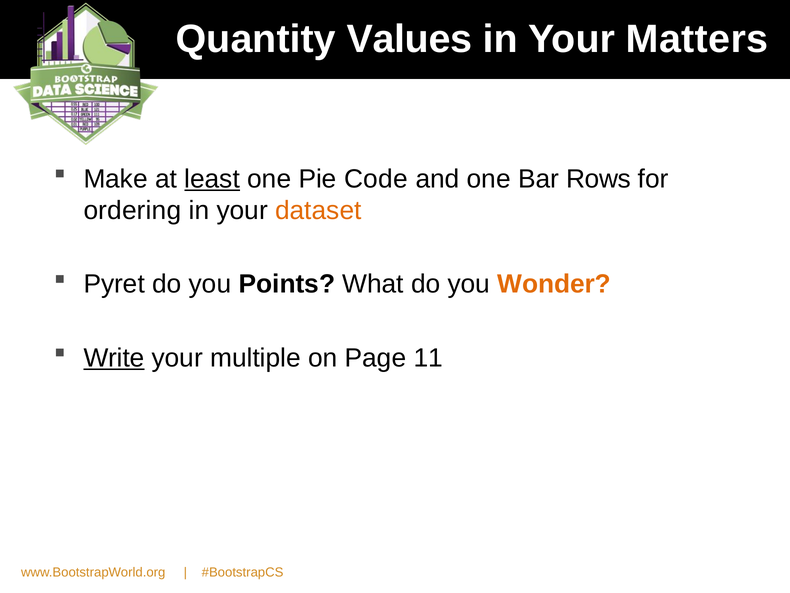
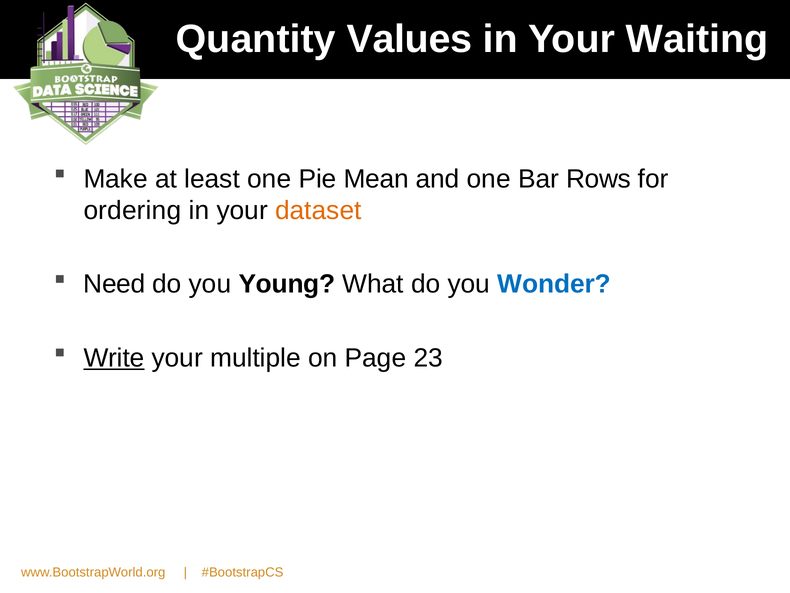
Matters: Matters -> Waiting
least underline: present -> none
Code: Code -> Mean
Pyret: Pyret -> Need
Points: Points -> Young
Wonder colour: orange -> blue
11: 11 -> 23
